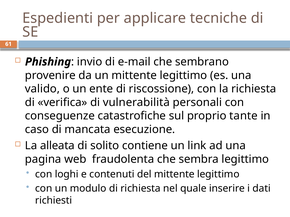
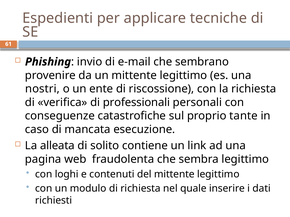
valido: valido -> nostri
vulnerabilità: vulnerabilità -> professionali
